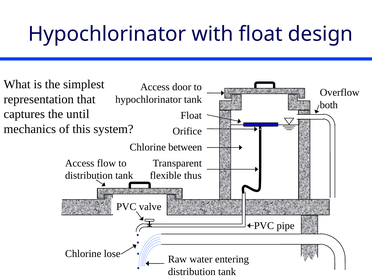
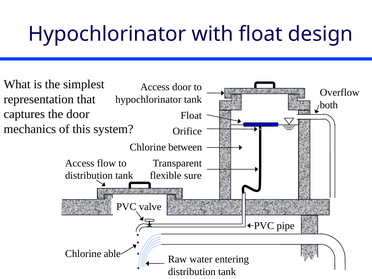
the until: until -> door
thus: thus -> sure
lose: lose -> able
